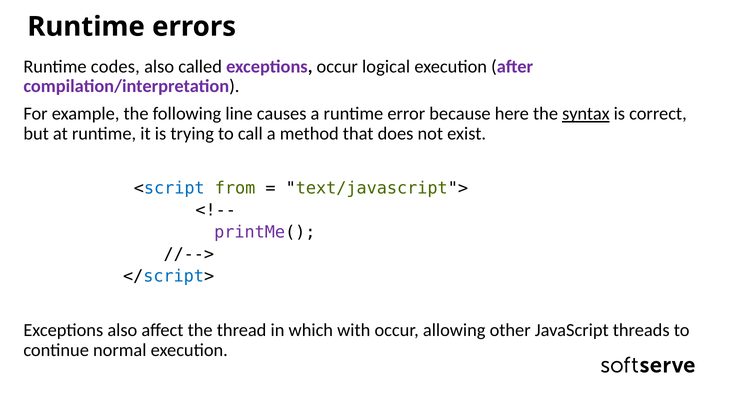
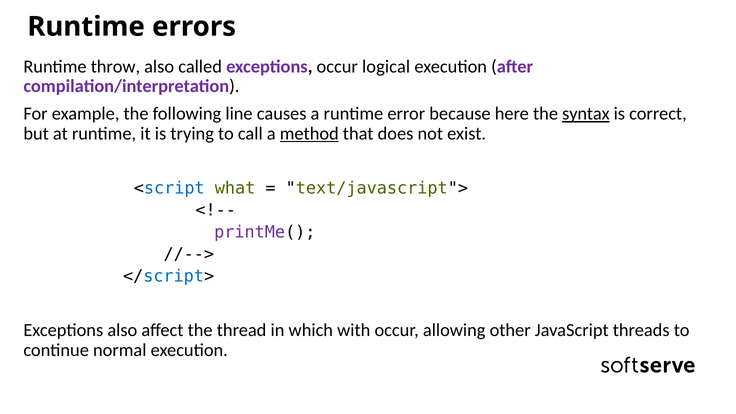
codes: codes -> throw
method underline: none -> present
from: from -> what
